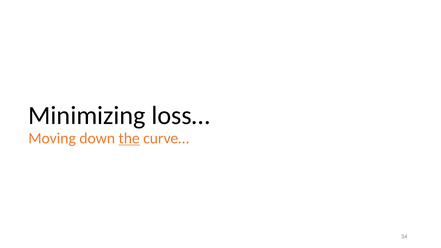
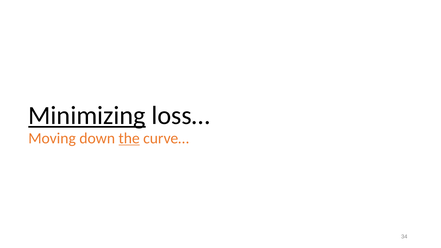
Minimizing underline: none -> present
